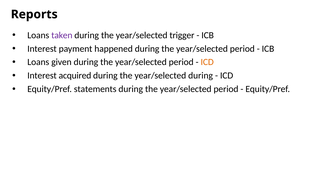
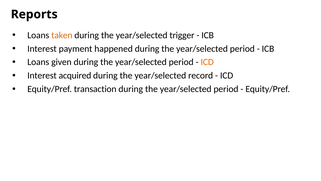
taken colour: purple -> orange
year/selected during: during -> record
statements: statements -> transaction
